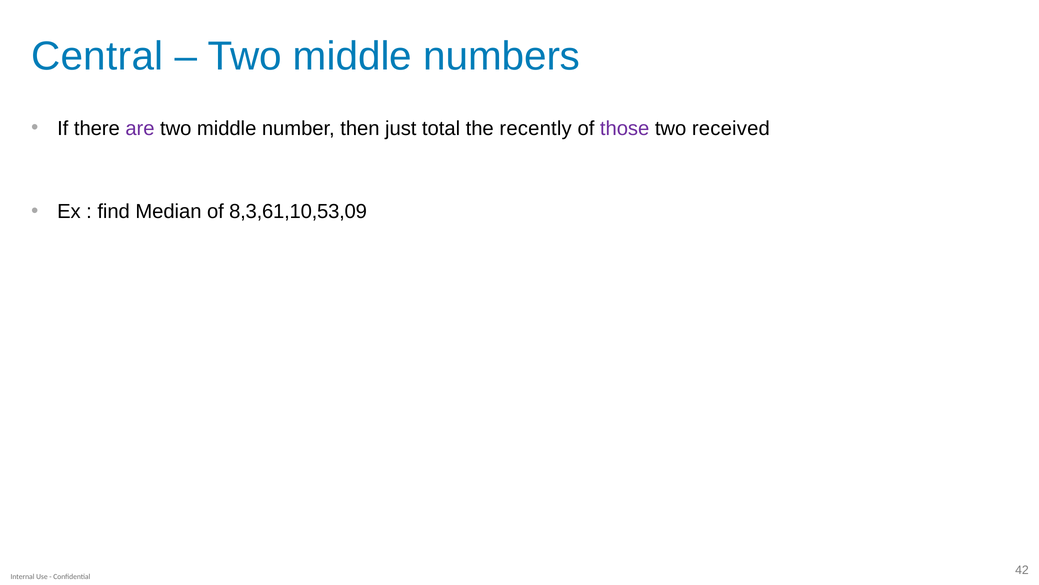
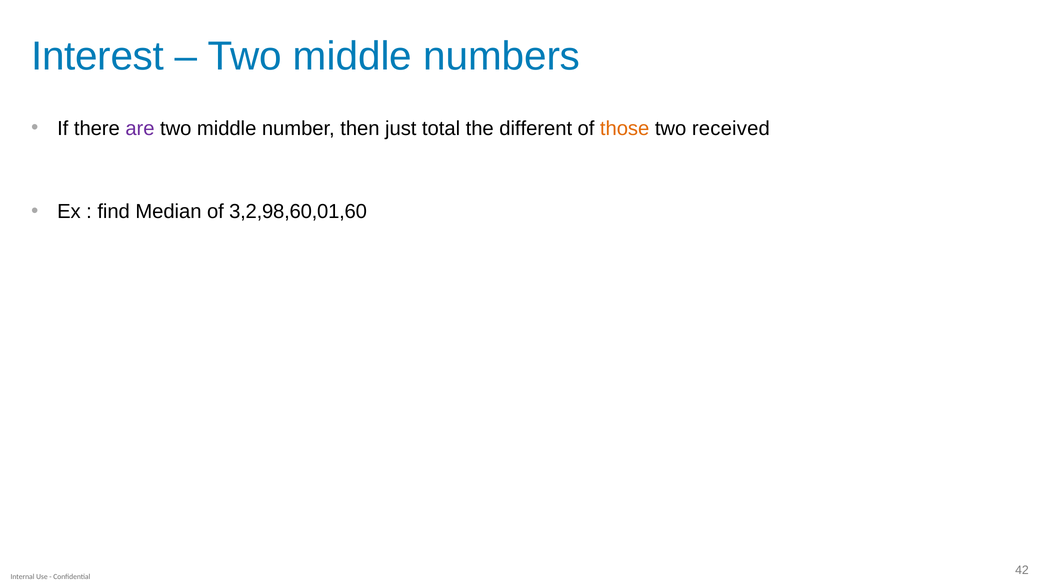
Central: Central -> Interest
recently: recently -> different
those colour: purple -> orange
8,3,61,10,53,09: 8,3,61,10,53,09 -> 3,2,98,60,01,60
